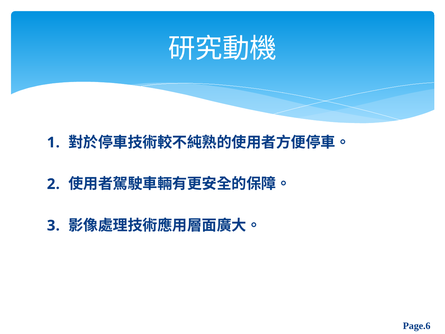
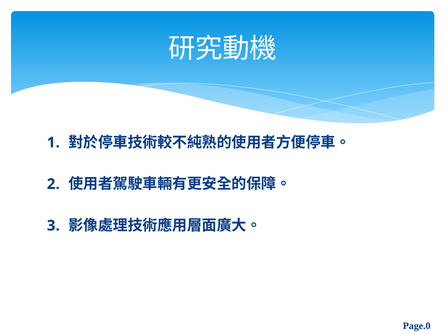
Page.6: Page.6 -> Page.0
